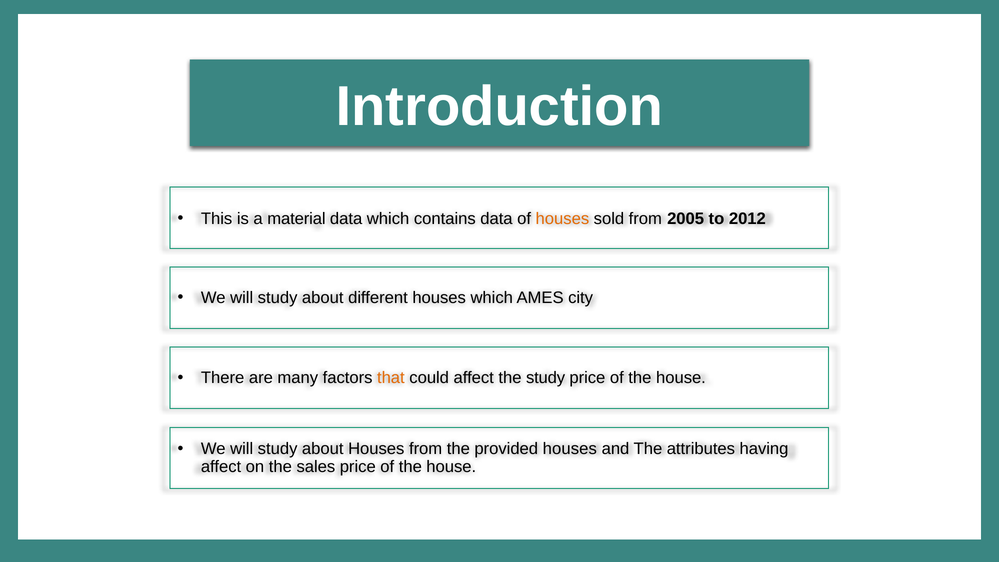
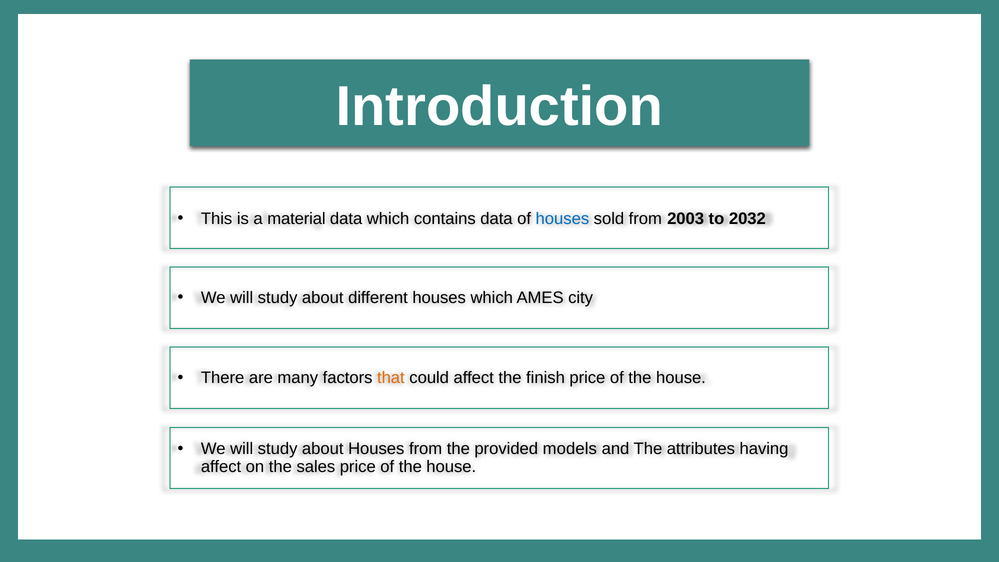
houses at (562, 219) colour: orange -> blue
2005: 2005 -> 2003
2012: 2012 -> 2032
the study: study -> finish
provided houses: houses -> models
